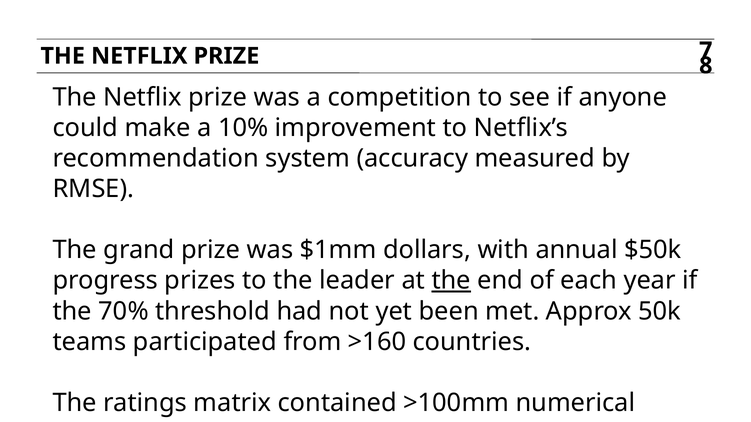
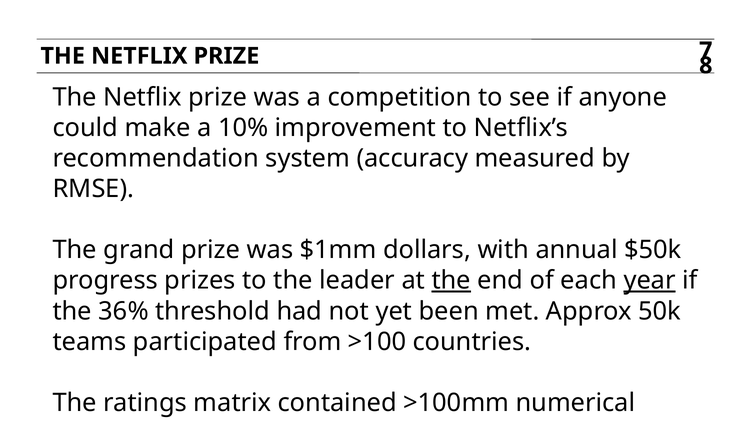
year underline: none -> present
70%: 70% -> 36%
>160: >160 -> >100
